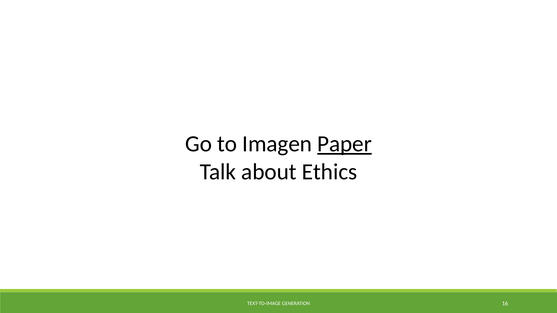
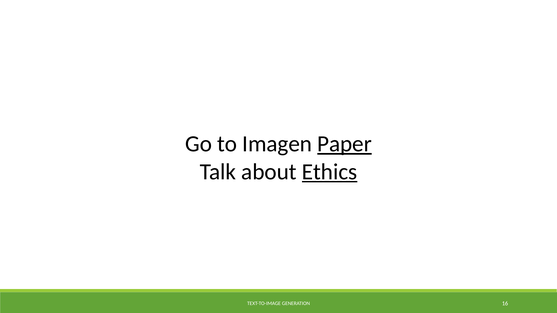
Ethics underline: none -> present
